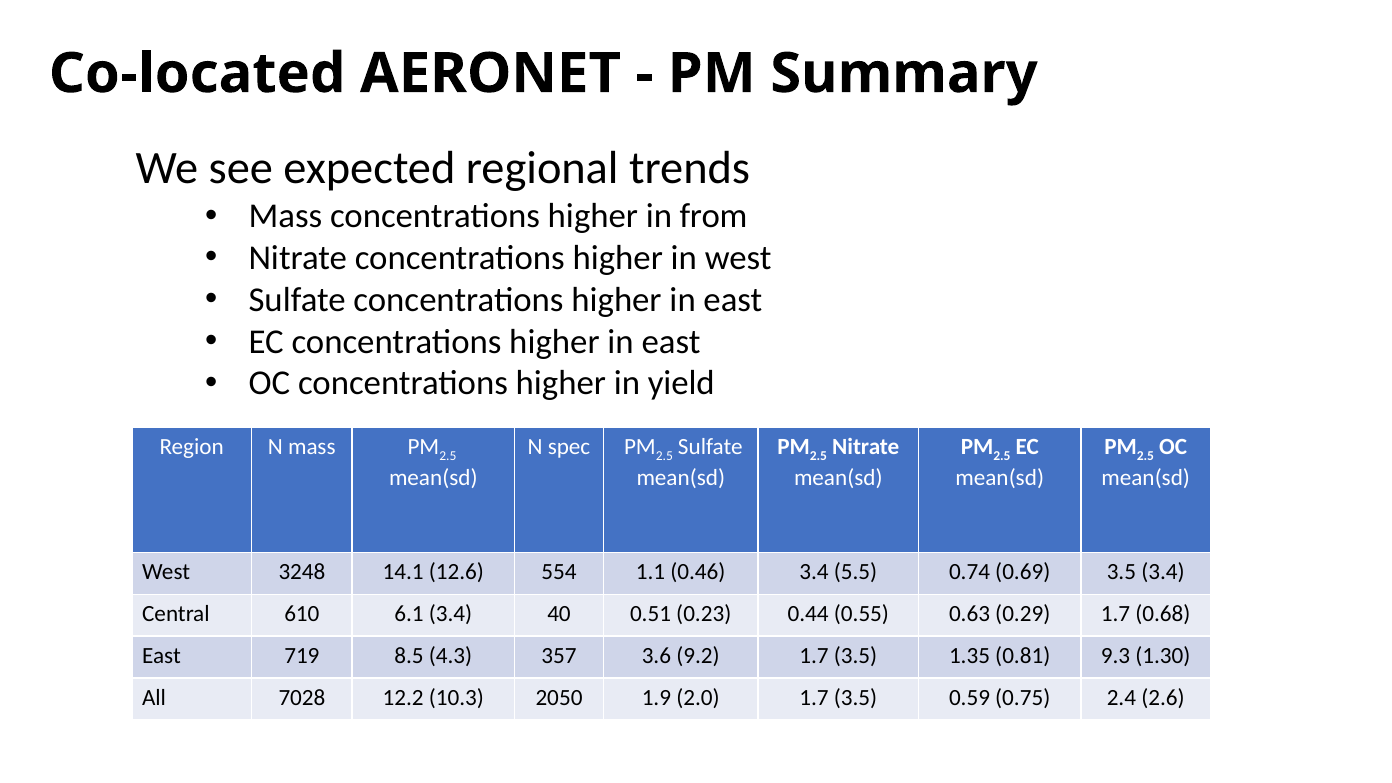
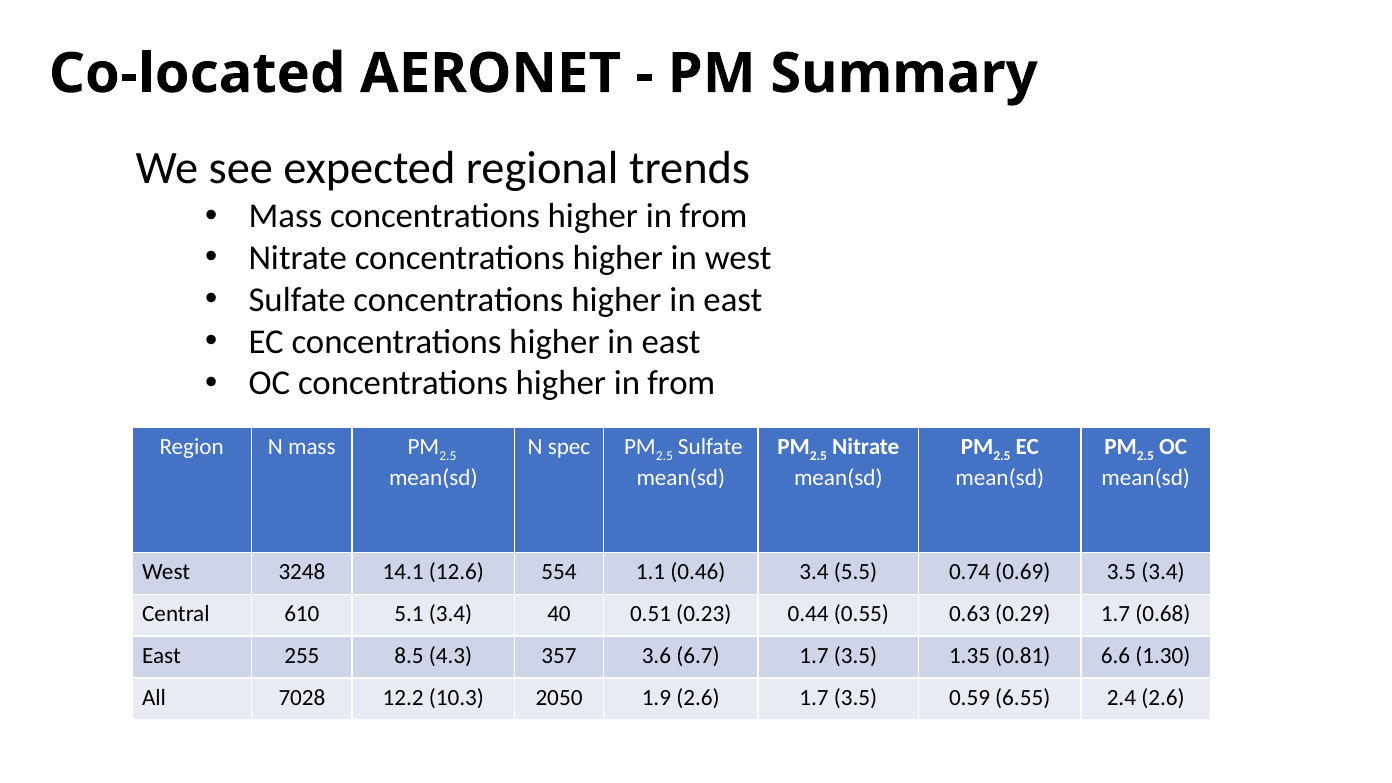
yield at (681, 383): yield -> from
6.1: 6.1 -> 5.1
719: 719 -> 255
9.2: 9.2 -> 6.7
9.3: 9.3 -> 6.6
1.9 2.0: 2.0 -> 2.6
0.75: 0.75 -> 6.55
